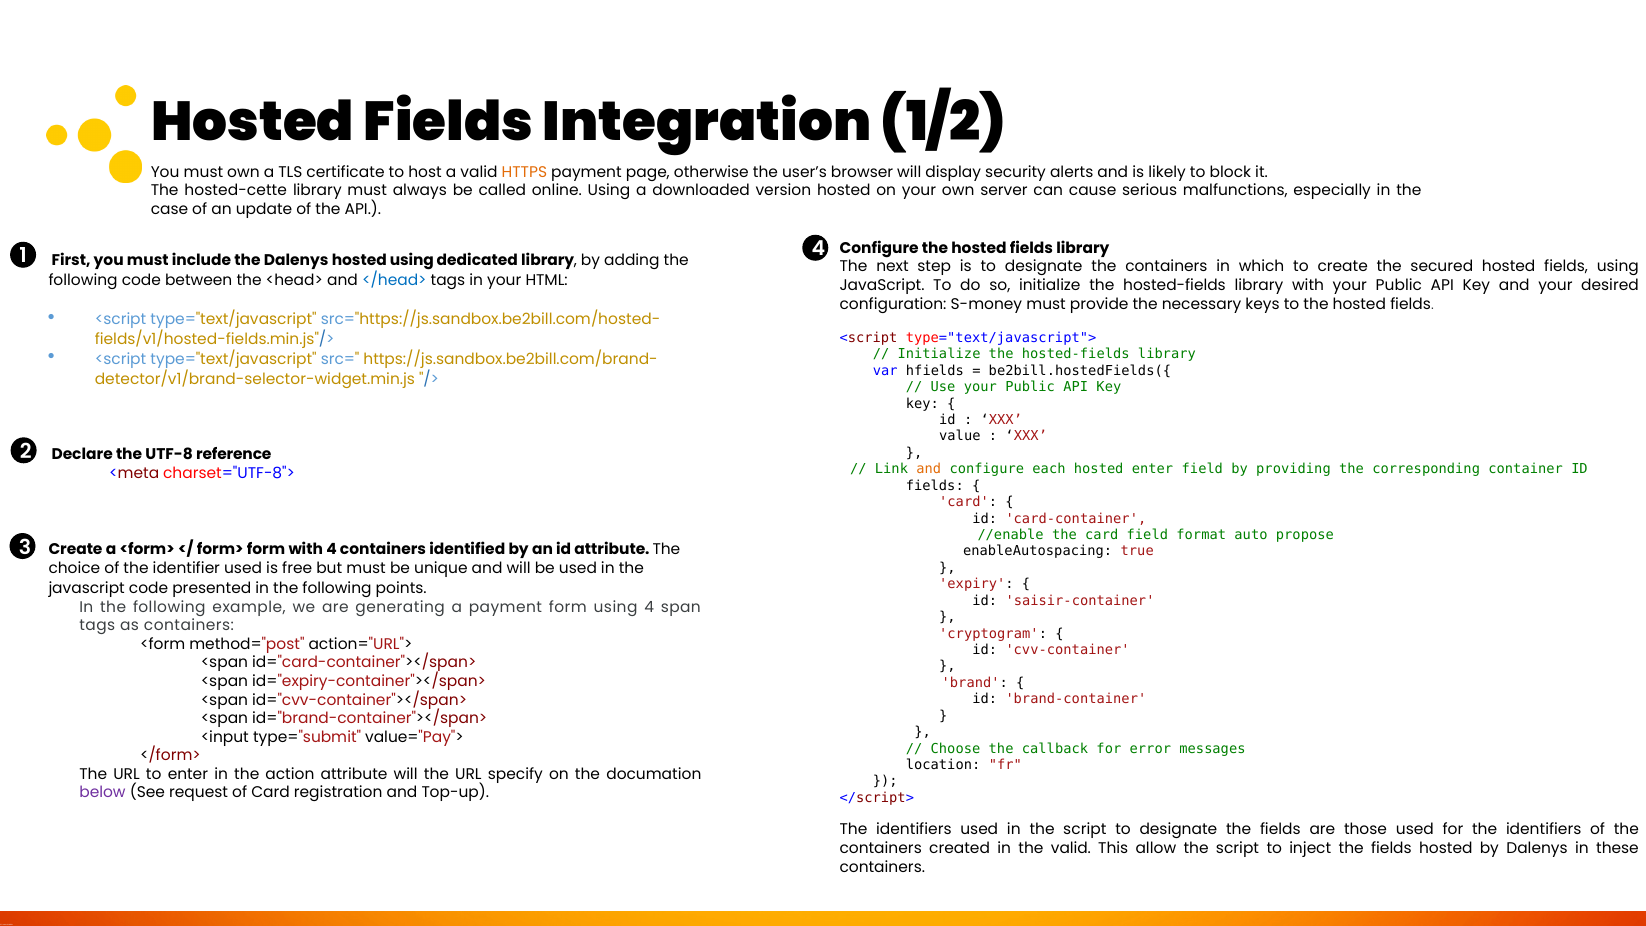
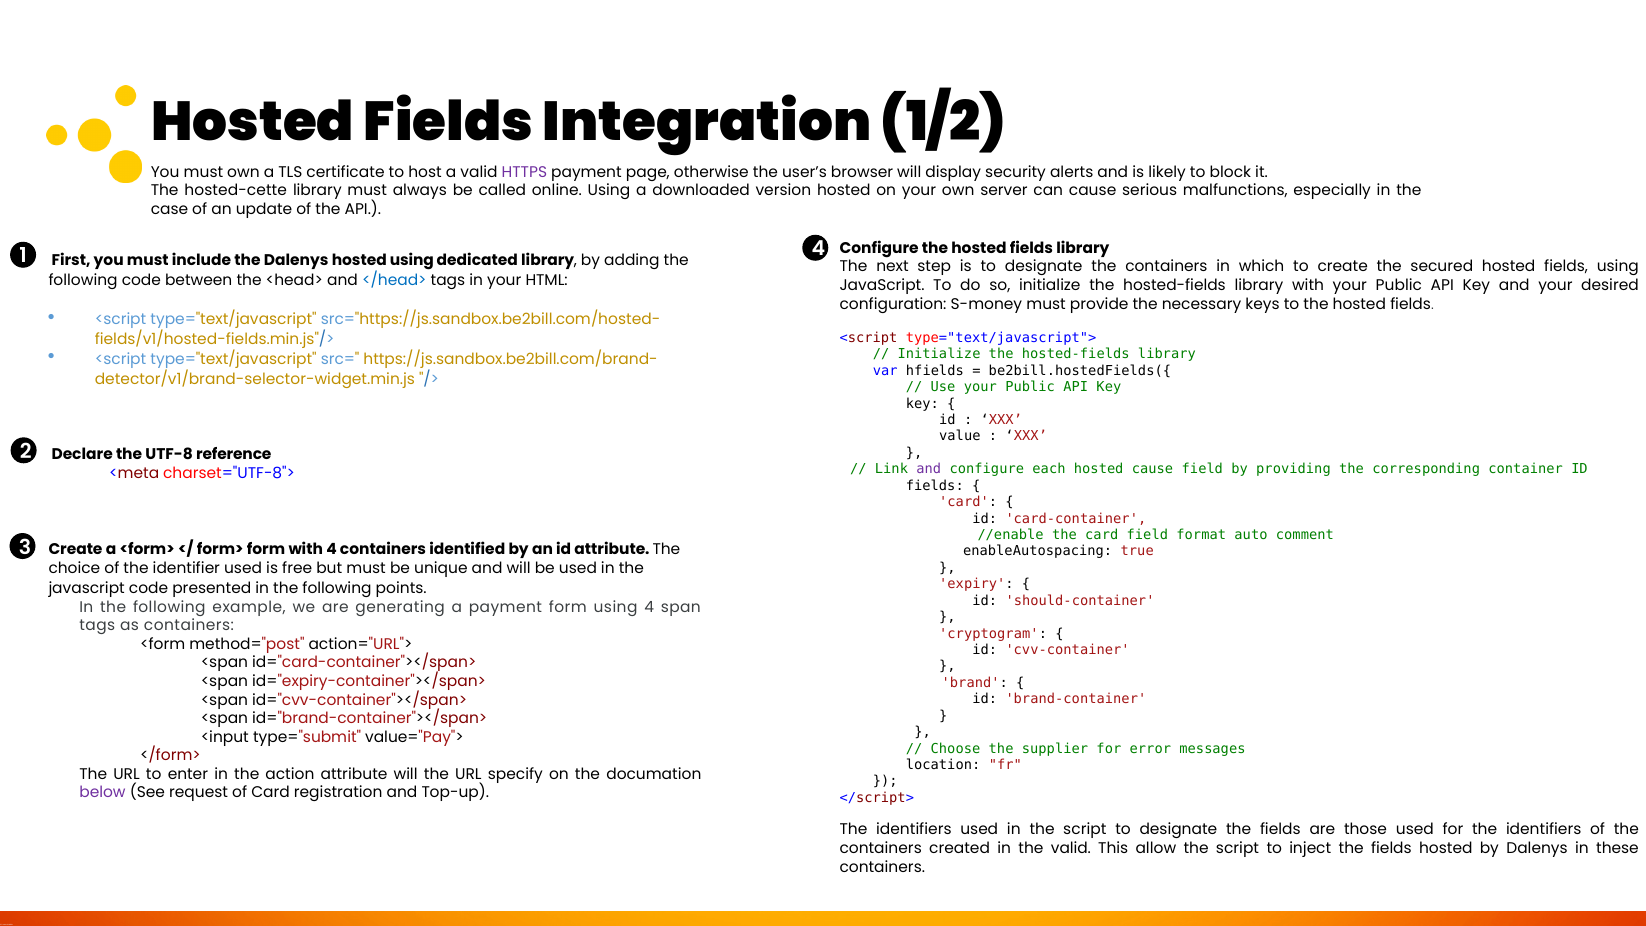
HTTPS colour: orange -> purple
and at (929, 469) colour: orange -> purple
hosted enter: enter -> cause
propose: propose -> comment
saisir-container: saisir-container -> should-container
callback: callback -> supplier
